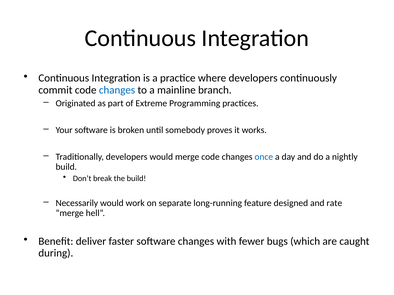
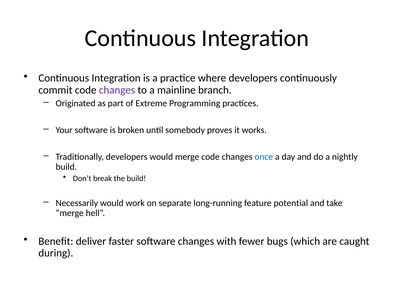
changes at (117, 90) colour: blue -> purple
designed: designed -> potential
rate: rate -> take
